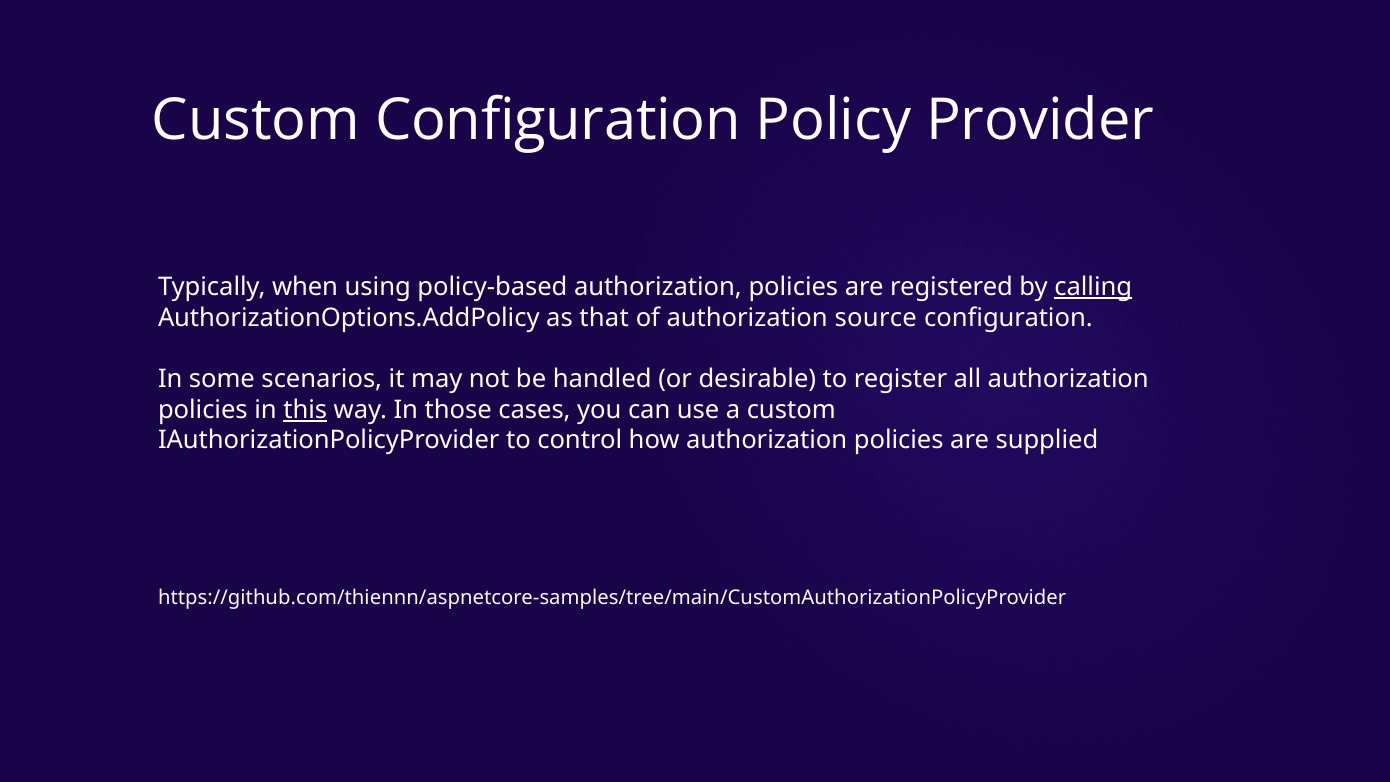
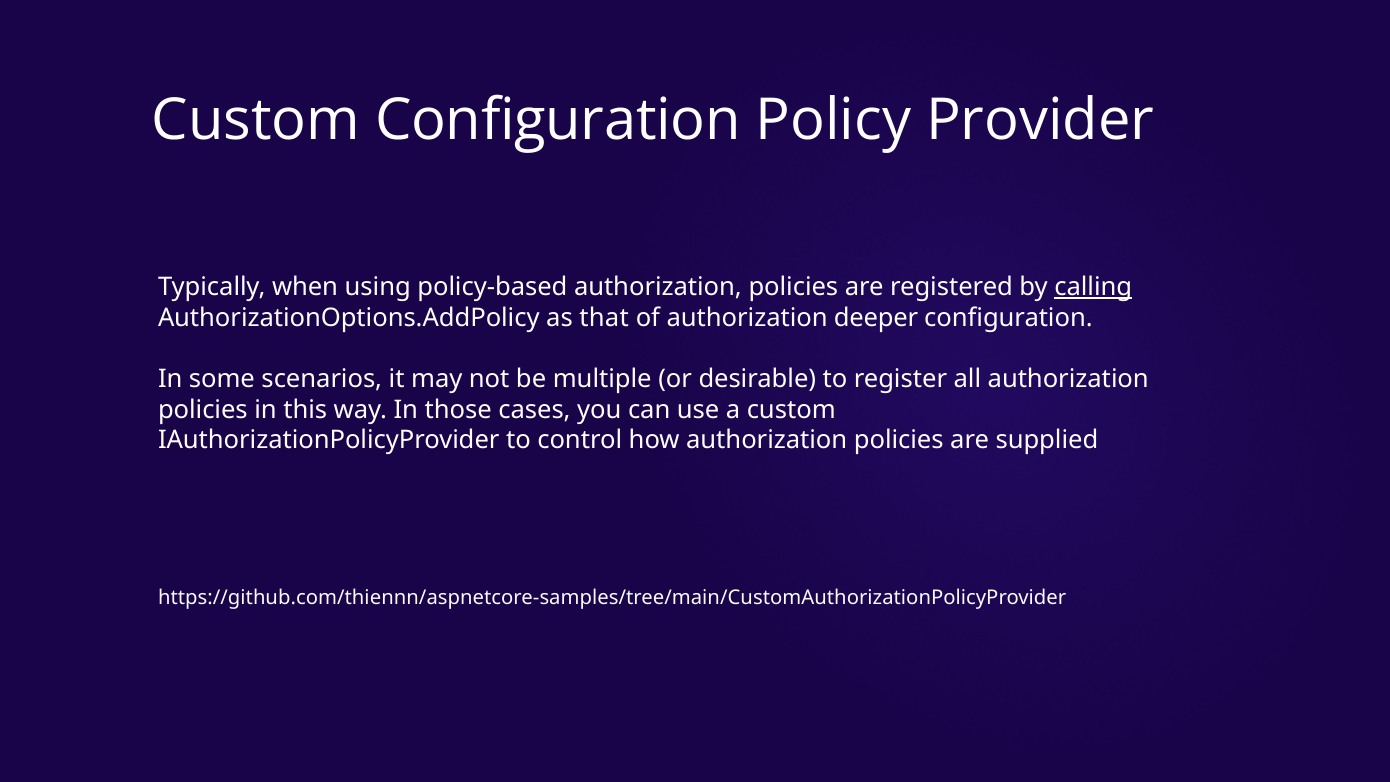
source: source -> deeper
handled: handled -> multiple
this underline: present -> none
